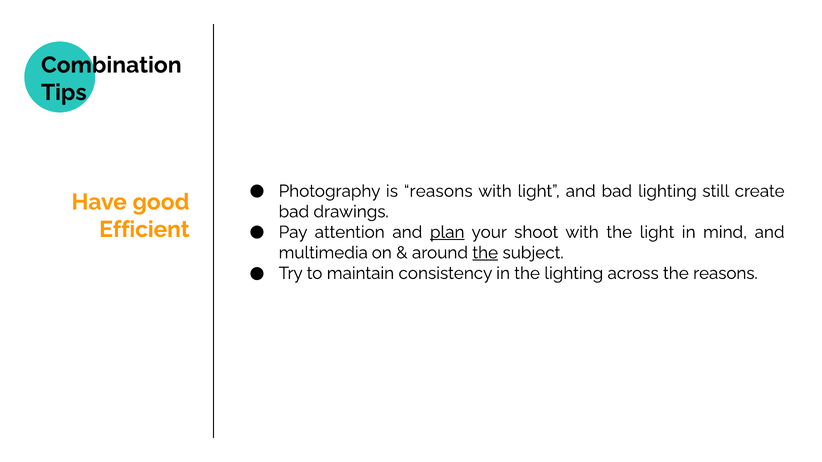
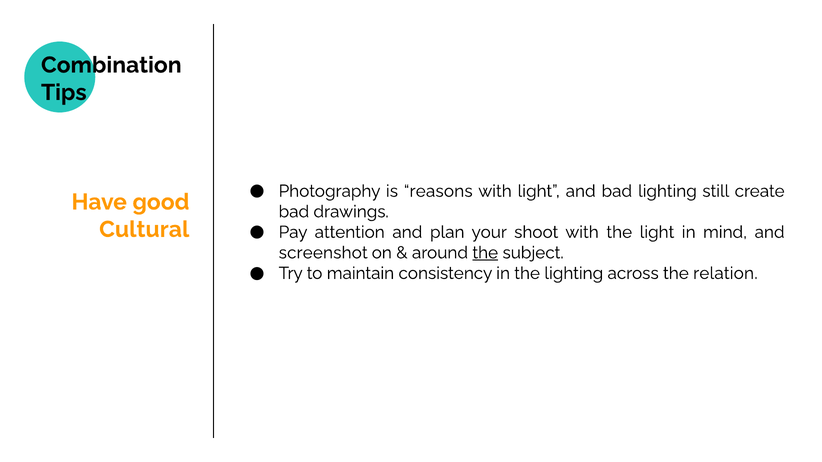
Efficient: Efficient -> Cultural
plan underline: present -> none
multimedia: multimedia -> screenshot
the reasons: reasons -> relation
